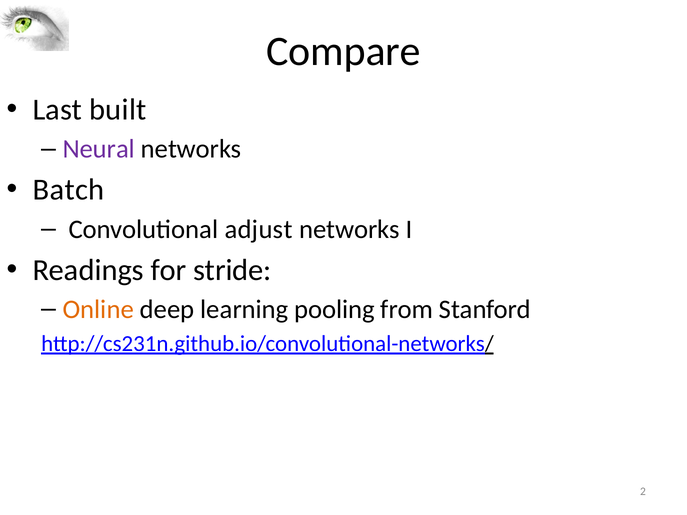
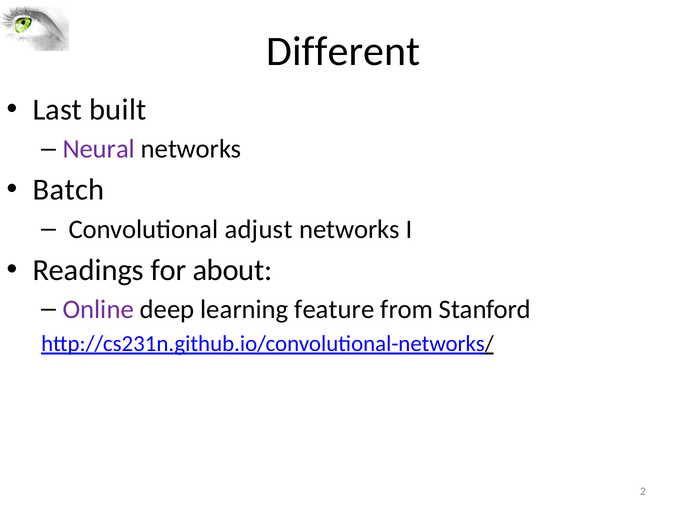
Compare: Compare -> Different
stride: stride -> about
Online colour: orange -> purple
pooling: pooling -> feature
